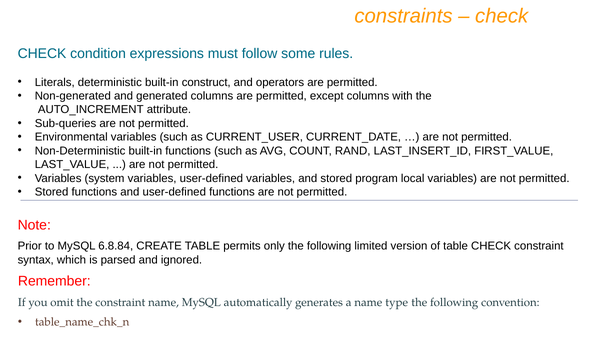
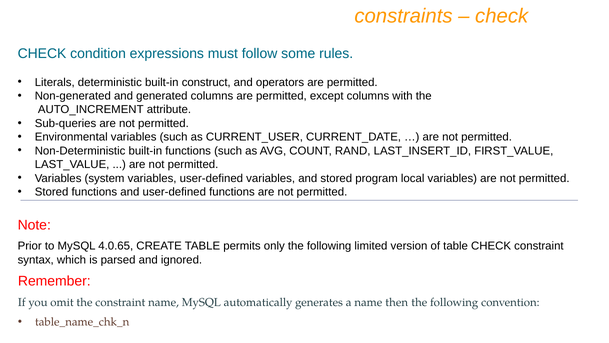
6.8.84: 6.8.84 -> 4.0.65
type: type -> then
